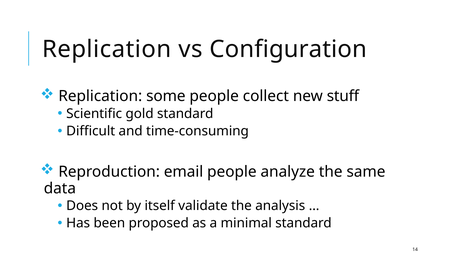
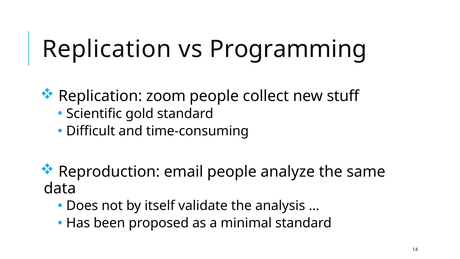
Configuration: Configuration -> Programming
some: some -> zoom
